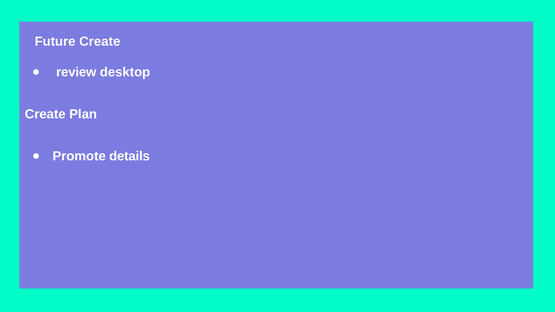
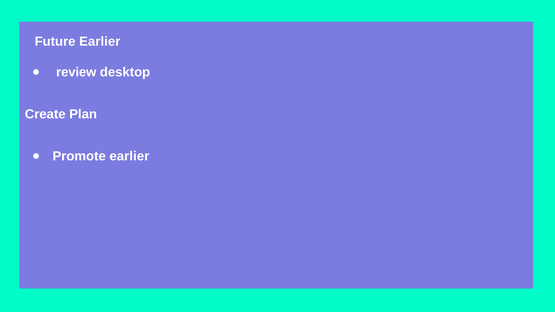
Future Create: Create -> Earlier
Promote details: details -> earlier
